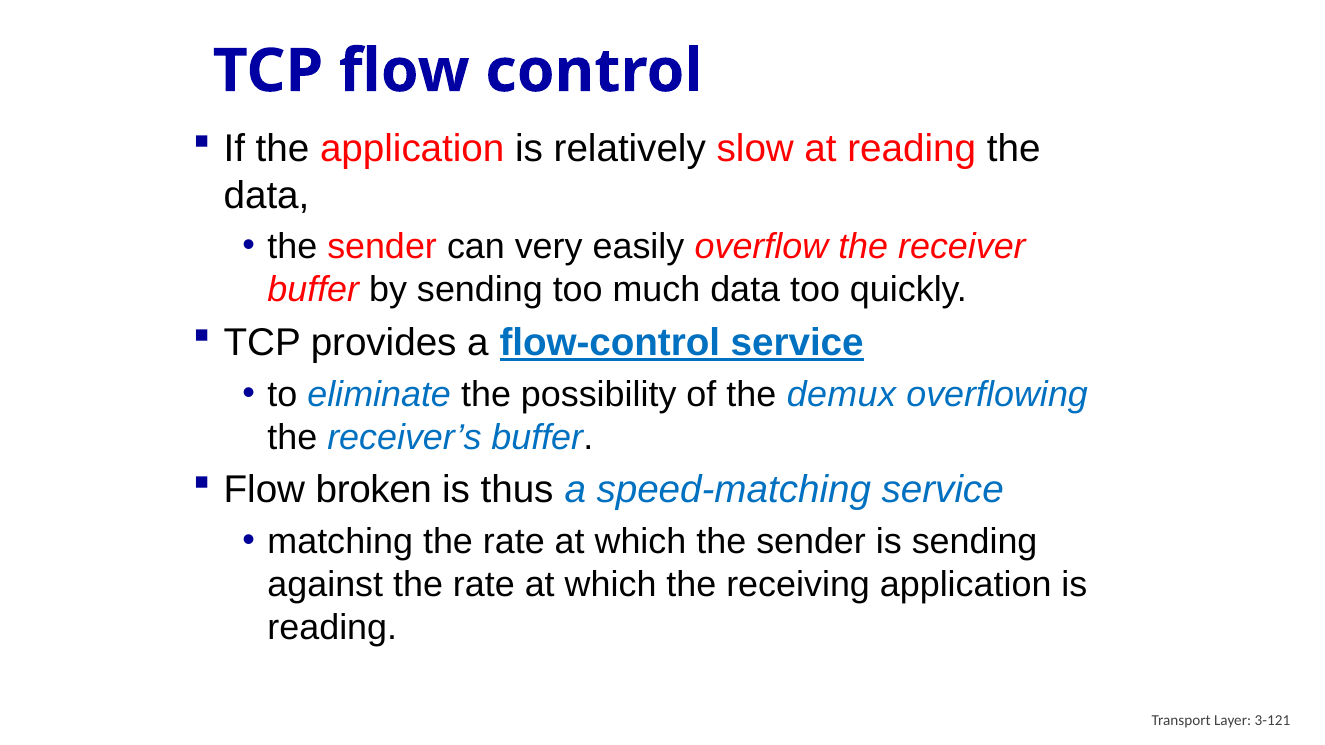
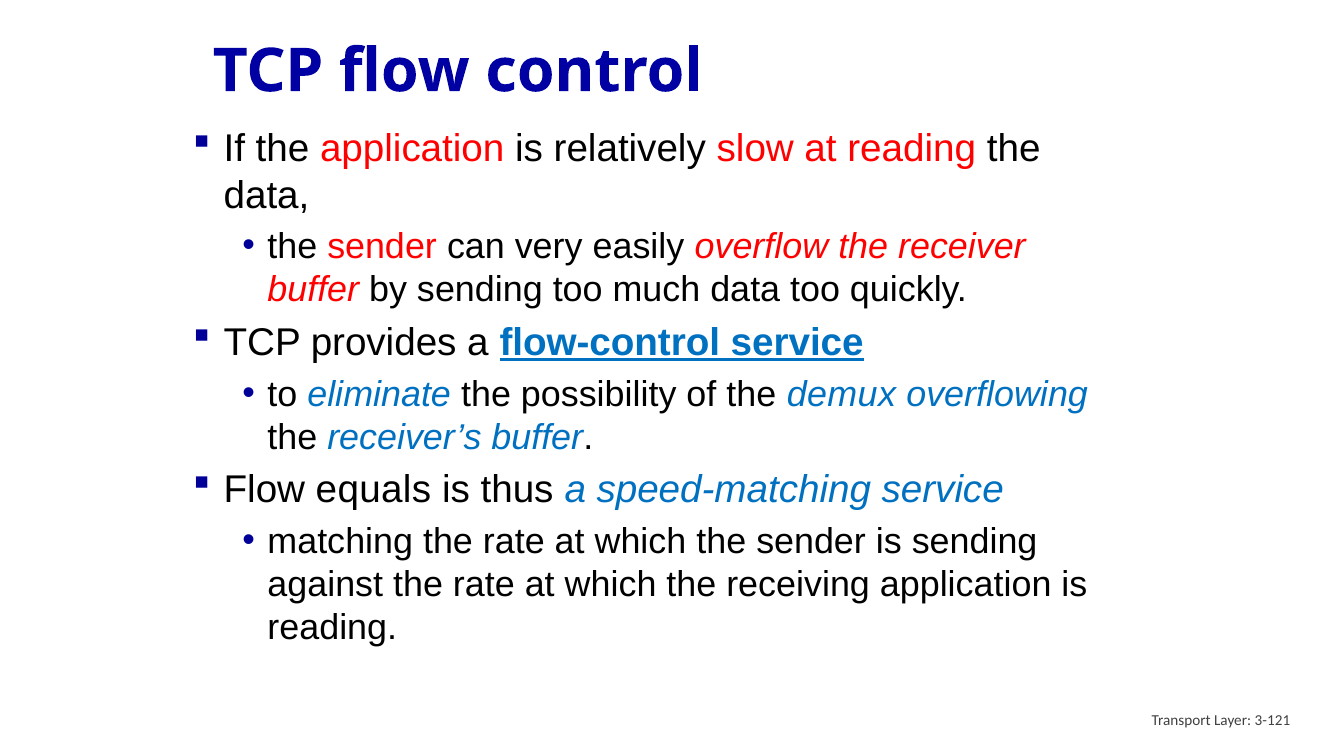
broken: broken -> equals
